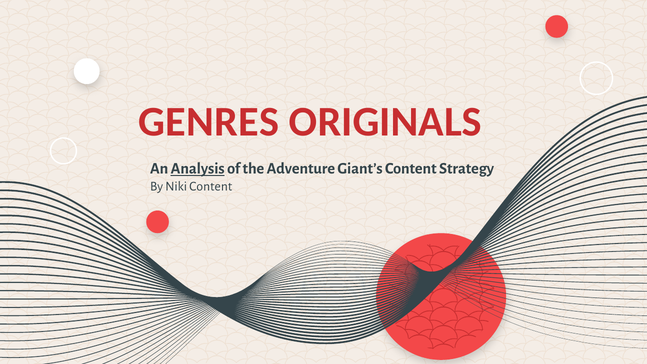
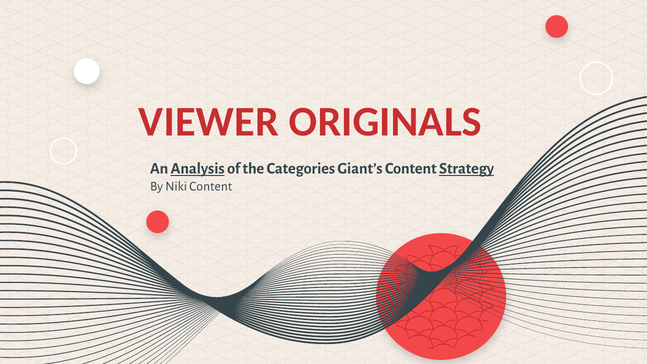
GENRES: GENRES -> VIEWER
Adventure: Adventure -> Categories
Strategy underline: none -> present
